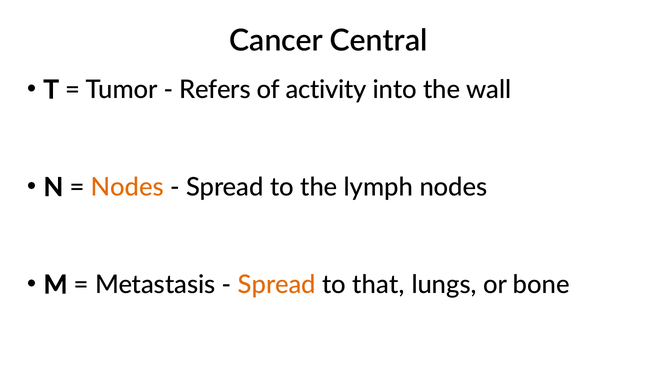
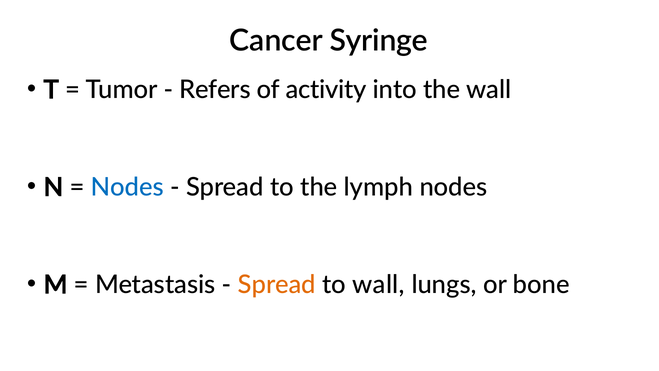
Central: Central -> Syringe
Nodes at (127, 187) colour: orange -> blue
to that: that -> wall
